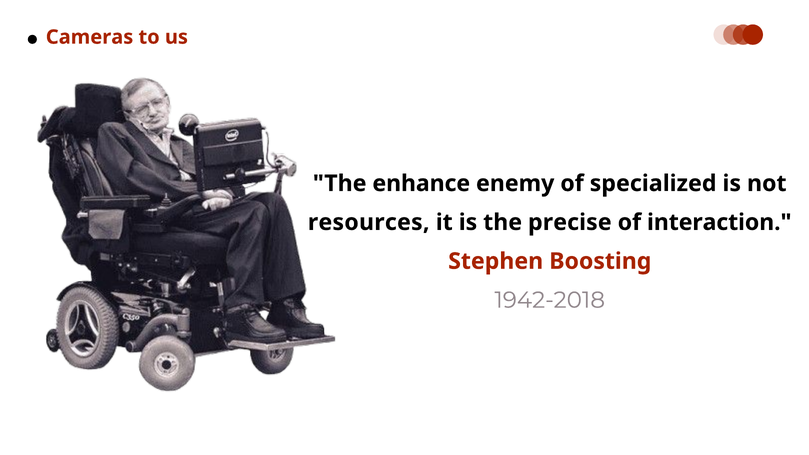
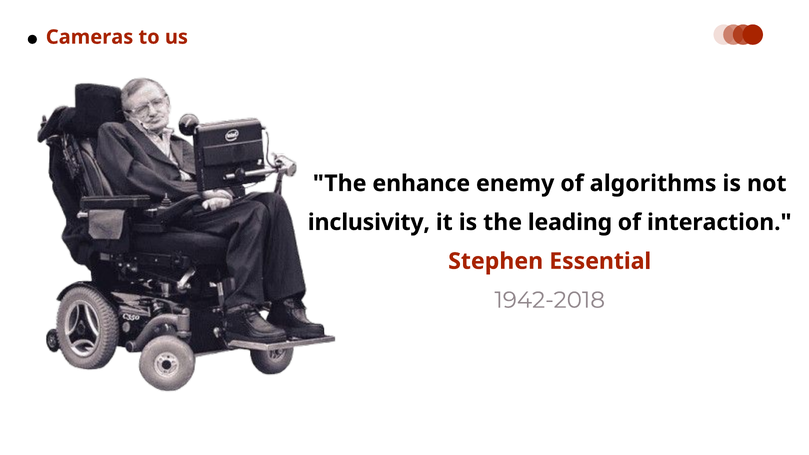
specialized: specialized -> algorithms
resources: resources -> inclusivity
precise: precise -> leading
Boosting: Boosting -> Essential
